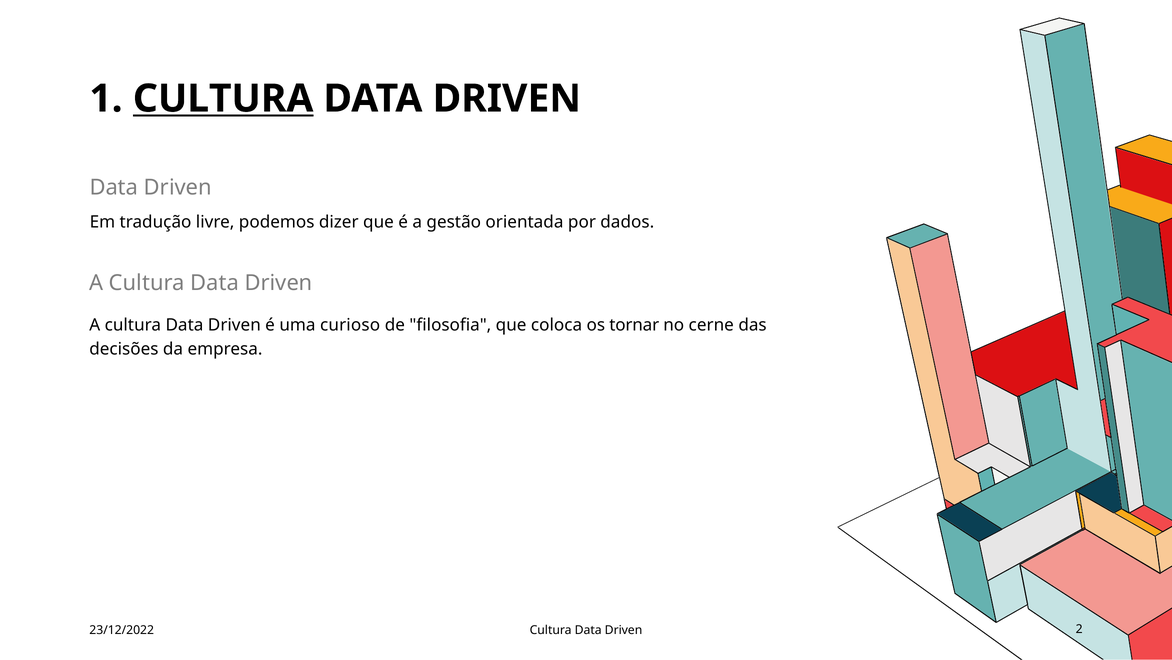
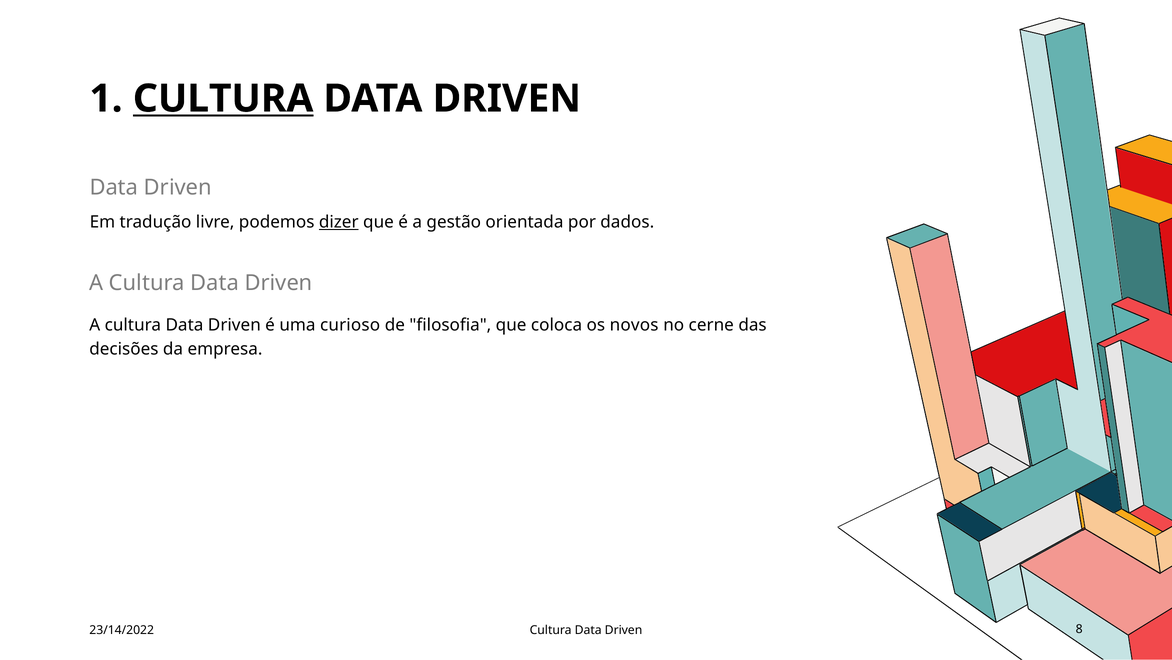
dizer underline: none -> present
tornar: tornar -> novos
23/12/2022: 23/12/2022 -> 23/14/2022
2: 2 -> 8
